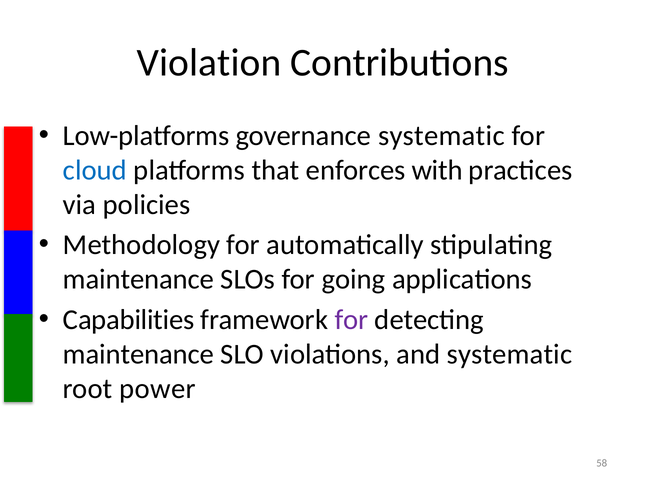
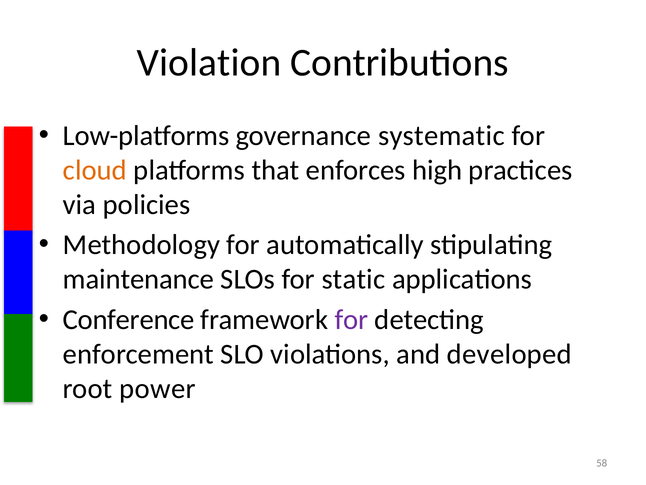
cloud colour: blue -> orange
with: with -> high
going: going -> static
Capabilities: Capabilities -> Conference
maintenance at (138, 354): maintenance -> enforcement
and systematic: systematic -> developed
